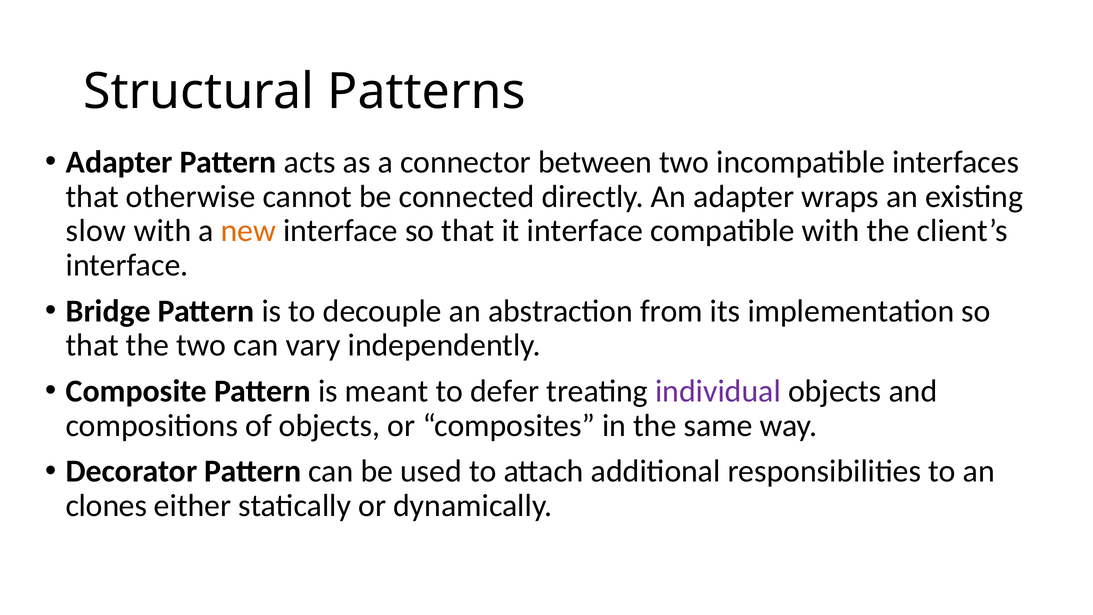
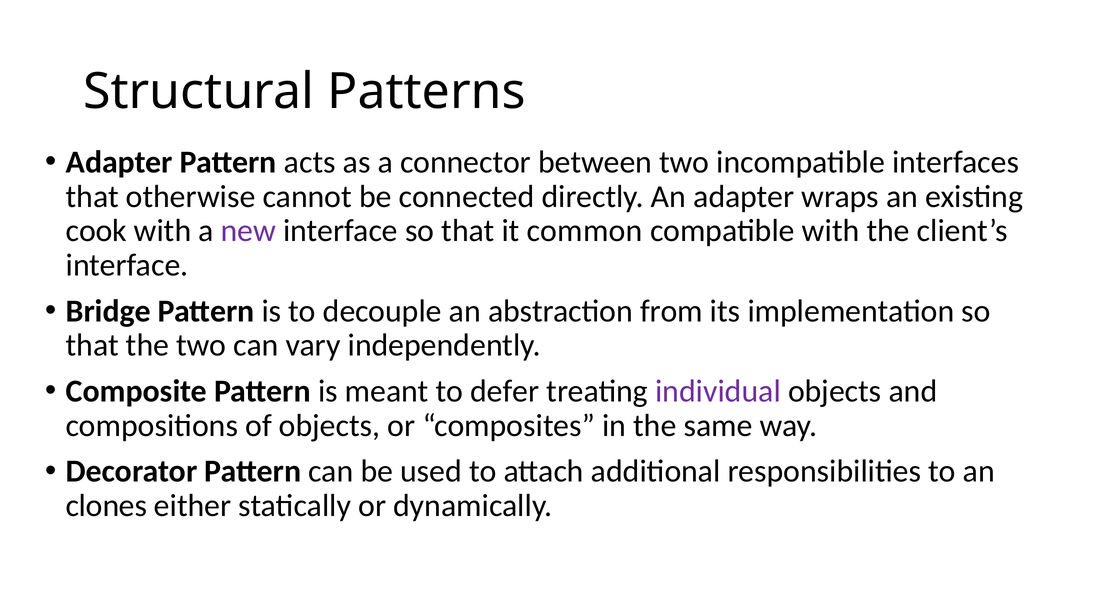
slow: slow -> cook
new colour: orange -> purple
it interface: interface -> common
